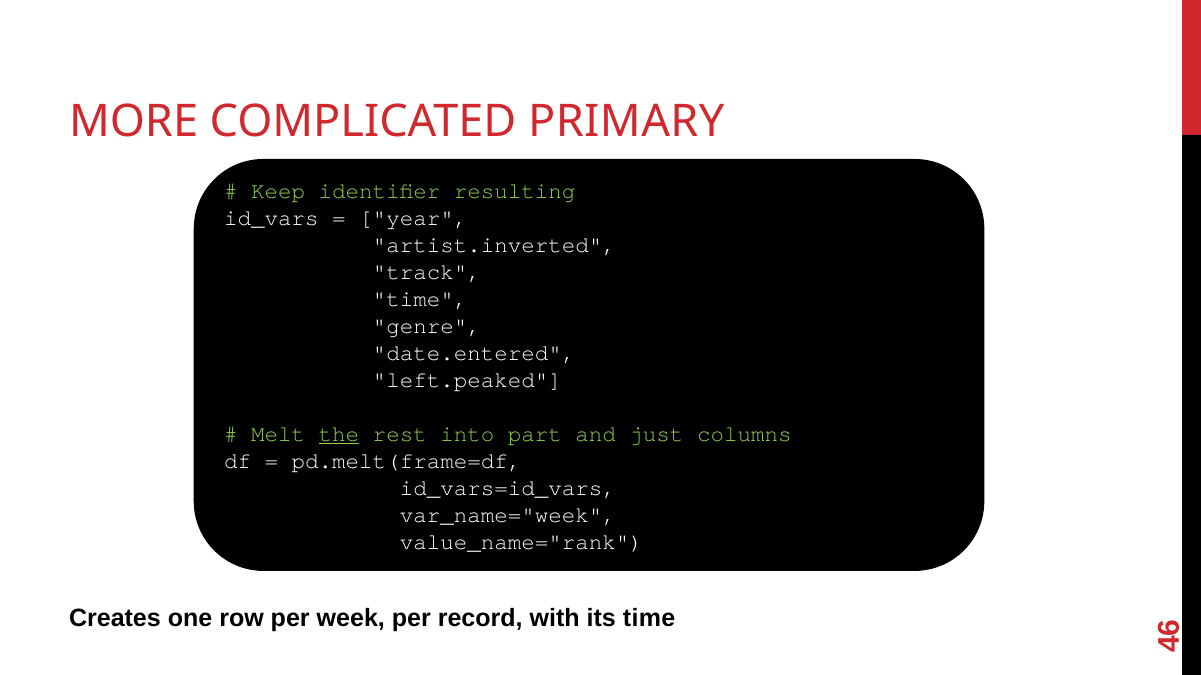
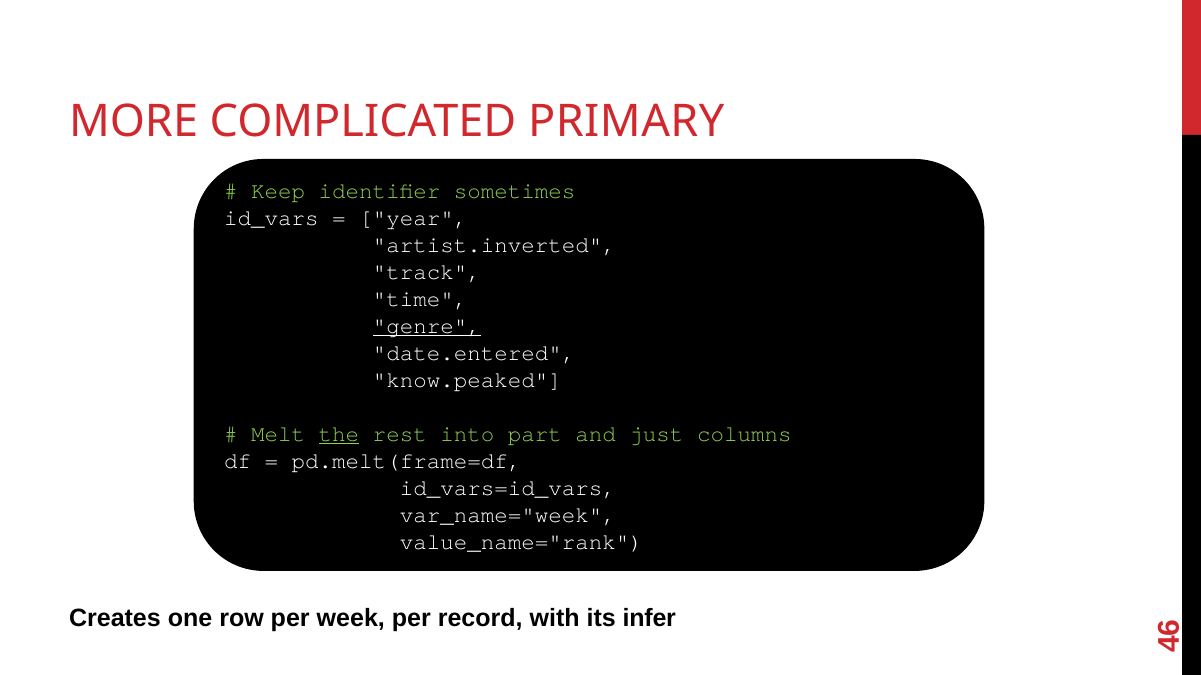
resulting: resulting -> sometimes
genre underline: none -> present
left.peaked: left.peaked -> know.peaked
its time: time -> infer
